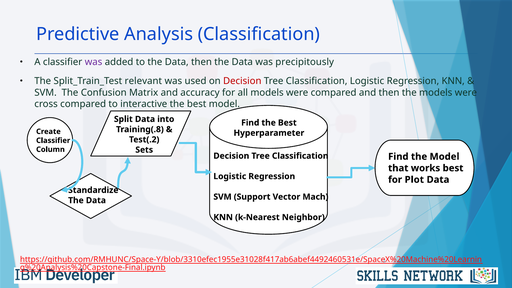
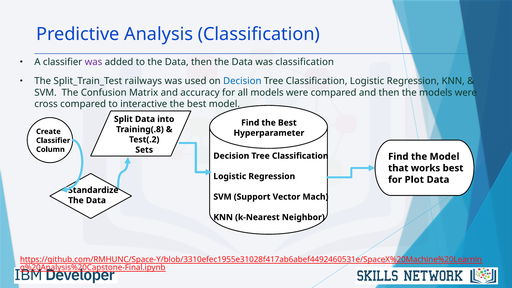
was precipitously: precipitously -> classification
relevant: relevant -> railways
Decision at (242, 81) colour: red -> blue
